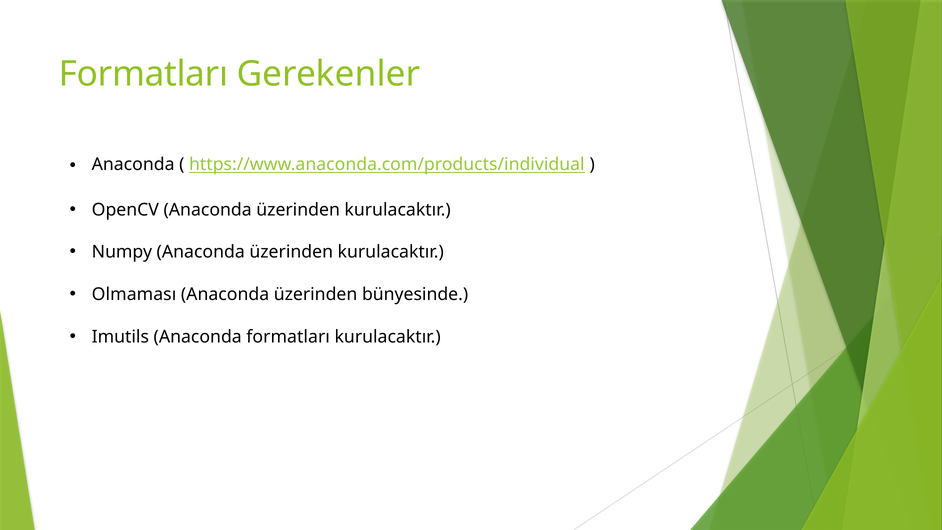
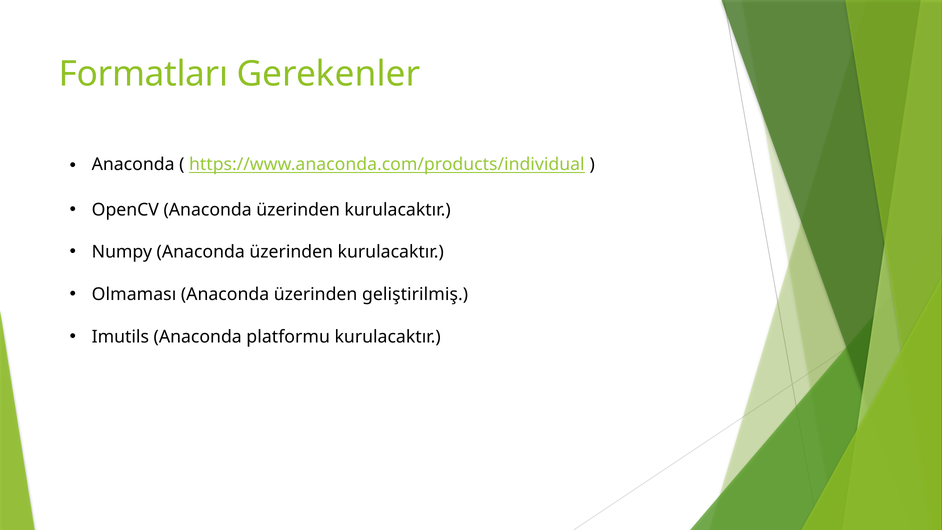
bünyesinde: bünyesinde -> geliştirilmiş
Anaconda formatları: formatları -> platformu
